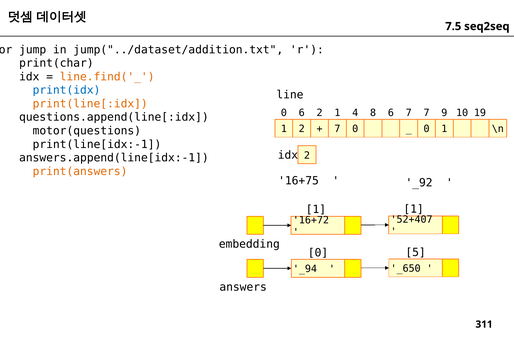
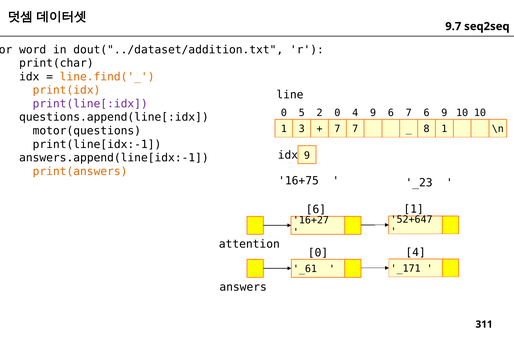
7.5: 7.5 -> 9.7
jump: jump -> word
jump("../dataset/addition.txt: jump("../dataset/addition.txt -> dout("../dataset/addition.txt
print(idx colour: blue -> orange
print(line[:idx colour: orange -> purple
0 6: 6 -> 5
2 1: 1 -> 0
4 8: 8 -> 9
7 7: 7 -> 6
10 19: 19 -> 10
1 2: 2 -> 3
7 0: 0 -> 7
0 at (427, 129): 0 -> 8
idx 2: 2 -> 9
_92: _92 -> _23
1 at (316, 209): 1 -> 6
52+407: 52+407 -> 52+647
16+72: 16+72 -> 16+27
embedding: embedding -> attention
5 at (416, 252): 5 -> 4
_650: _650 -> _171
_94: _94 -> _61
